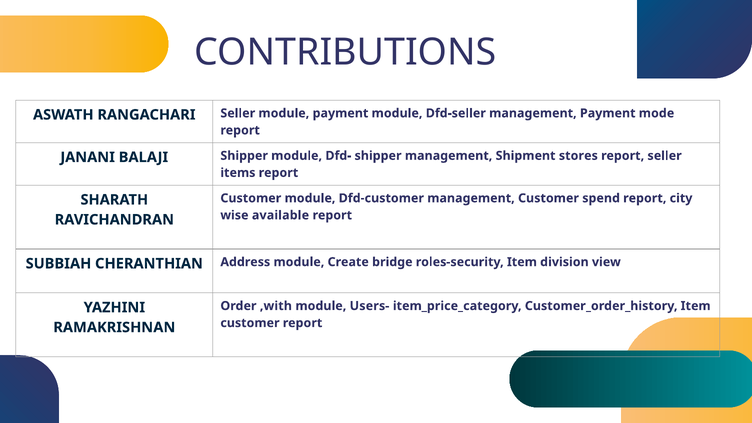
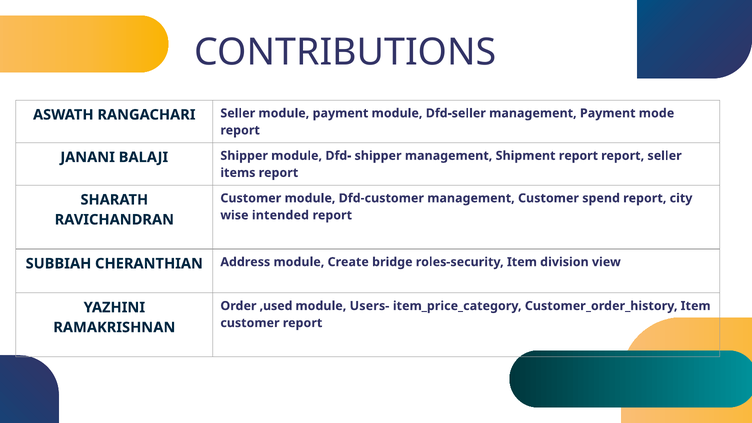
Shipment stores: stores -> report
available: available -> intended
,with: ,with -> ,used
